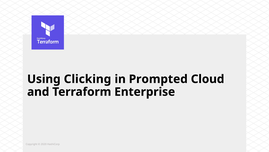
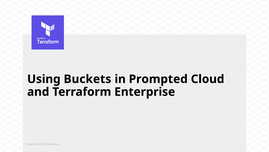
Clicking: Clicking -> Buckets
